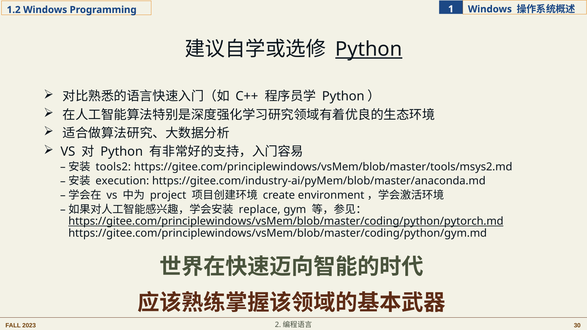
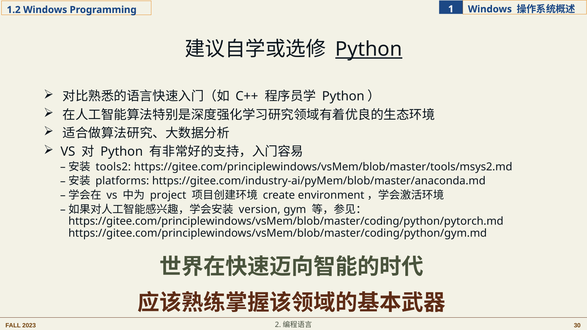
execution: execution -> platforms
replace: replace -> version
https://gitee.com/principlewindows/vsMem/blob/master/coding/python/pytorch.md underline: present -> none
